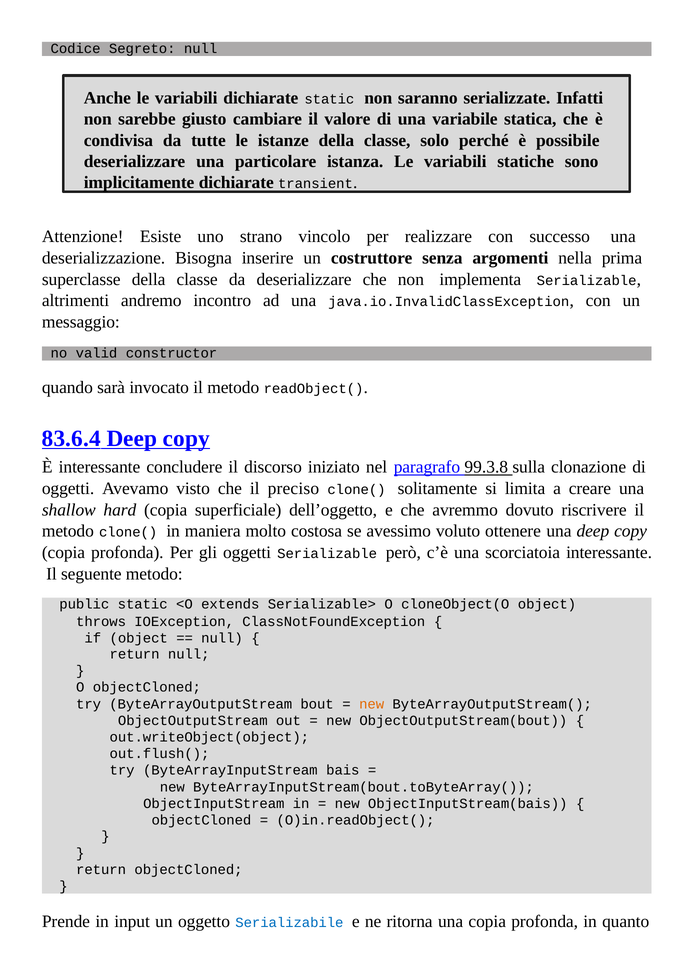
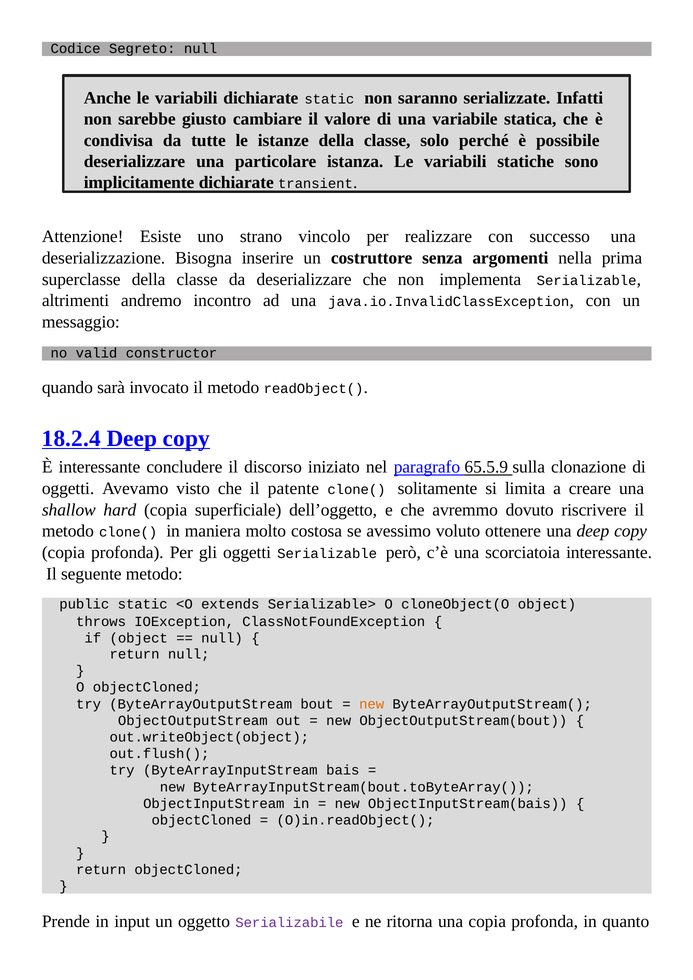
83.6.4: 83.6.4 -> 18.2.4
99.3.8: 99.3.8 -> 65.5.9
preciso: preciso -> patente
Serializabile colour: blue -> purple
